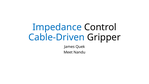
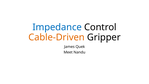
Cable-Driven colour: blue -> orange
